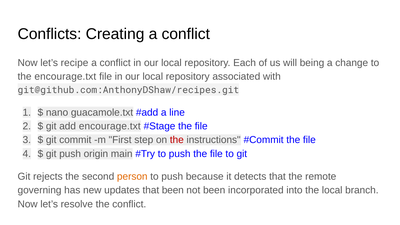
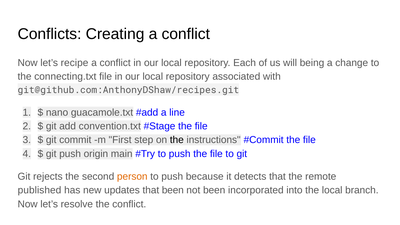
the encourage.txt: encourage.txt -> connecting.txt
add encourage.txt: encourage.txt -> convention.txt
the at (177, 140) colour: red -> black
governing: governing -> published
